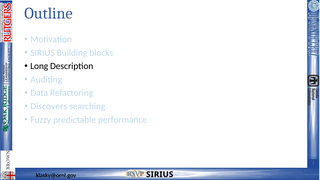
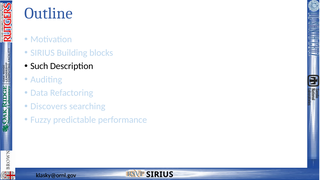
Long: Long -> Such
